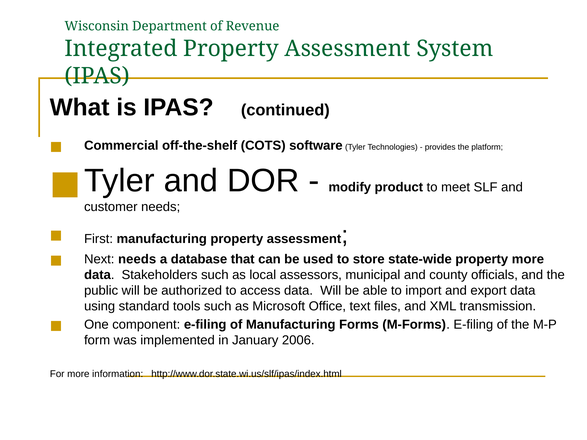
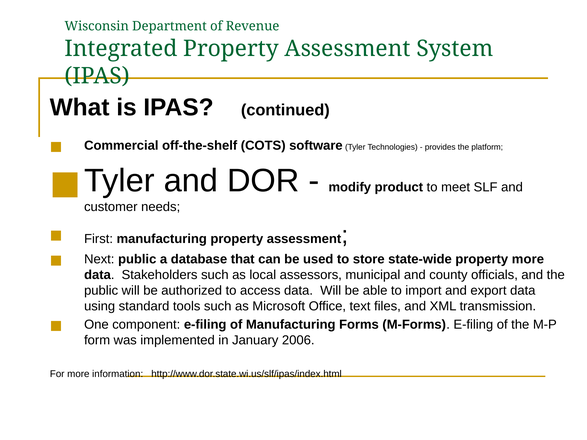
Next needs: needs -> public
